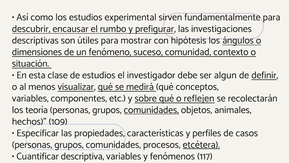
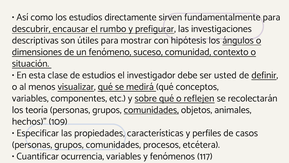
experimental: experimental -> directamente
algun: algun -> usted
etcétera underline: present -> none
descriptiva: descriptiva -> ocurrencia
